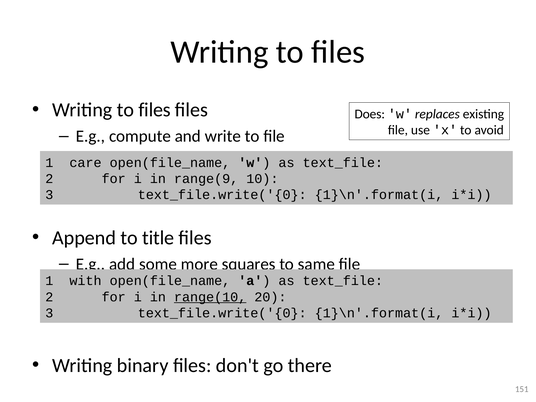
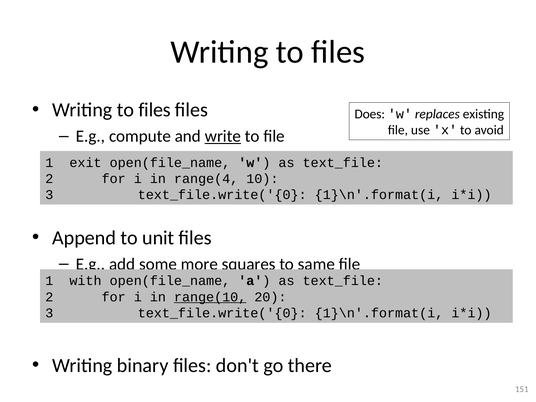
write underline: none -> present
care: care -> exit
range(9: range(9 -> range(4
title: title -> unit
